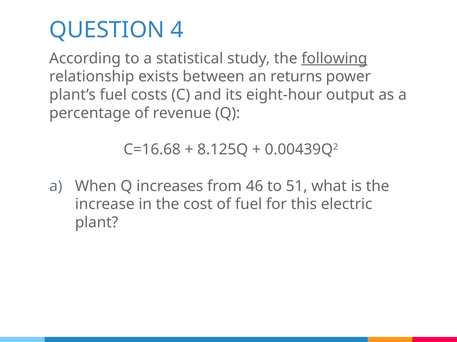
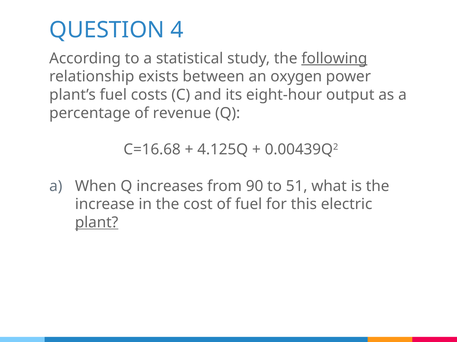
returns: returns -> oxygen
8.125Q: 8.125Q -> 4.125Q
46: 46 -> 90
plant underline: none -> present
